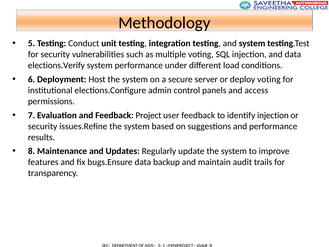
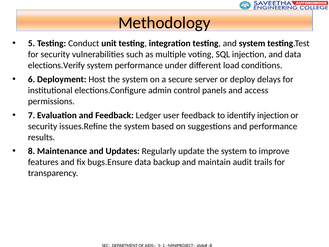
deploy voting: voting -> delays
Project: Project -> Ledger
